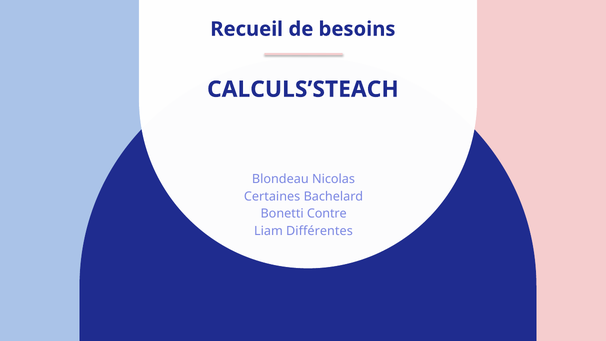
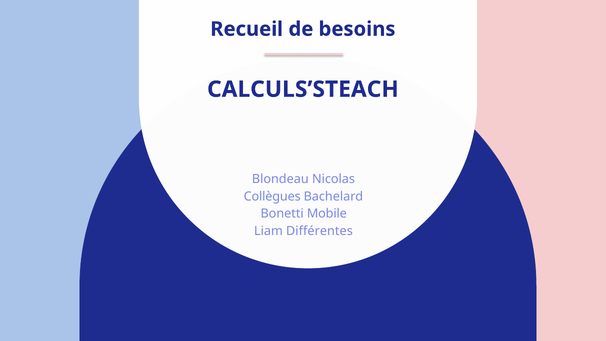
Certaines: Certaines -> Collègues
Contre: Contre -> Mobile
